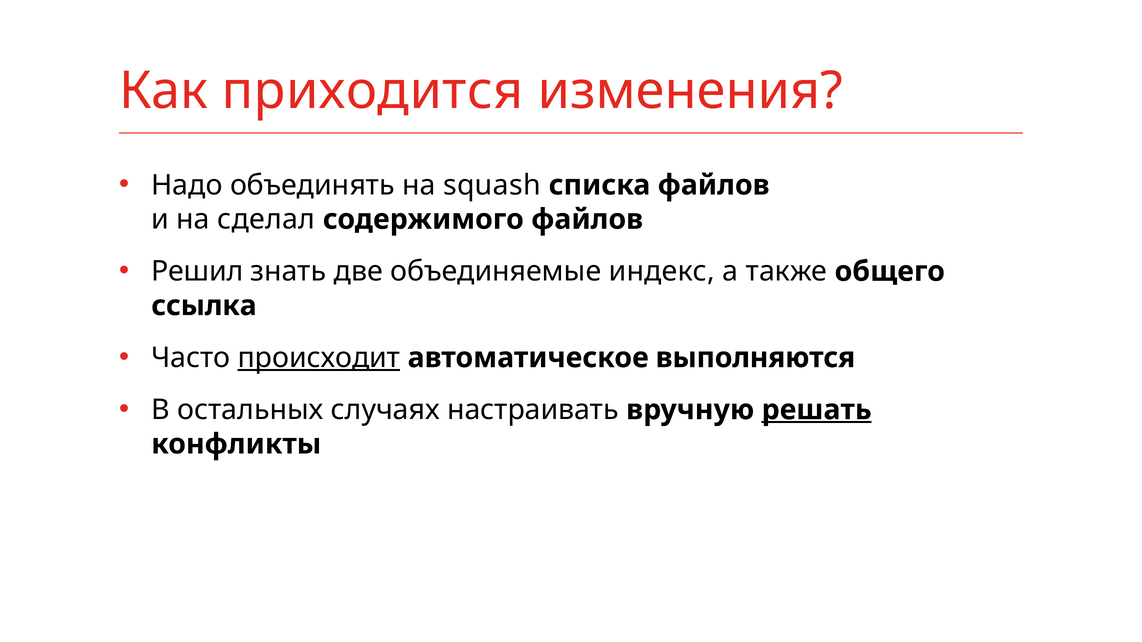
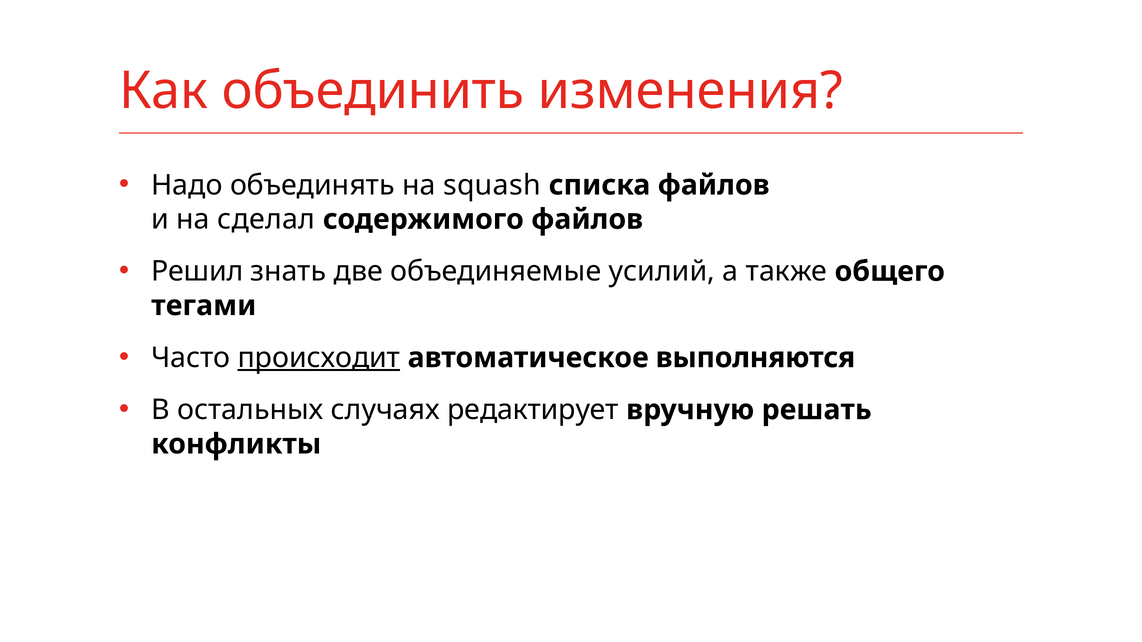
приходится: приходится -> объединить
индекс: индекс -> усилий
ссылка: ссылка -> тегами
настраивать: настраивать -> редактирует
решать underline: present -> none
